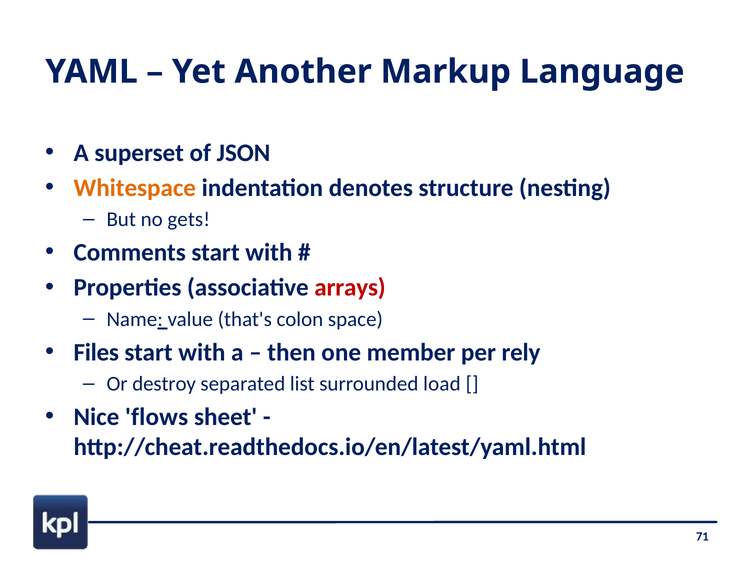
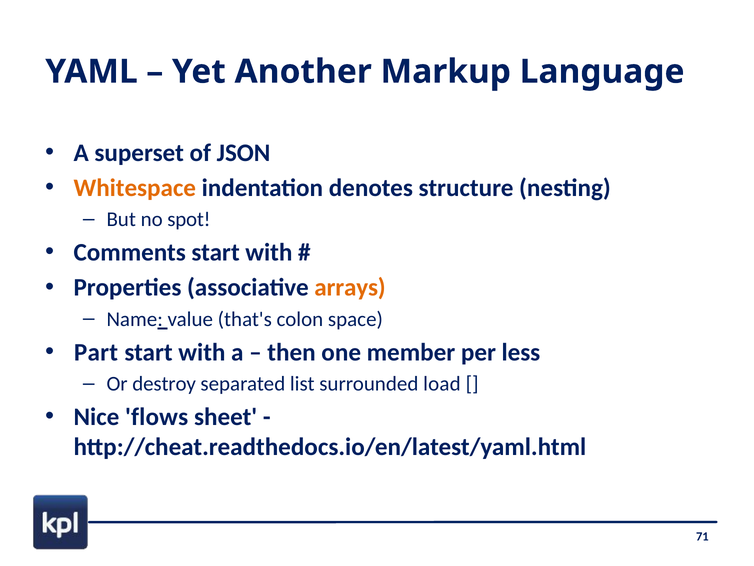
gets: gets -> spot
arrays colour: red -> orange
Files: Files -> Part
rely: rely -> less
